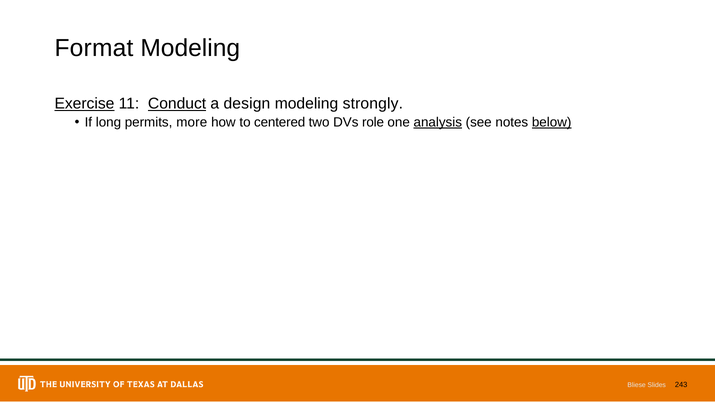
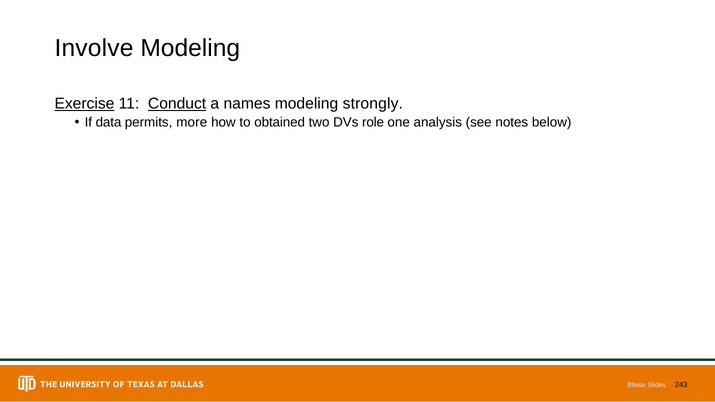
Format: Format -> Involve
design: design -> names
long: long -> data
centered: centered -> obtained
analysis underline: present -> none
below underline: present -> none
